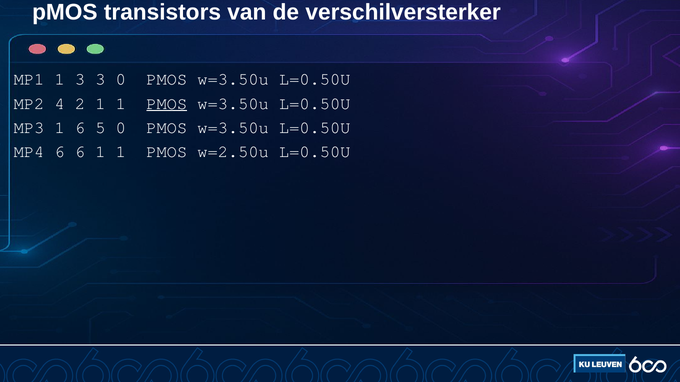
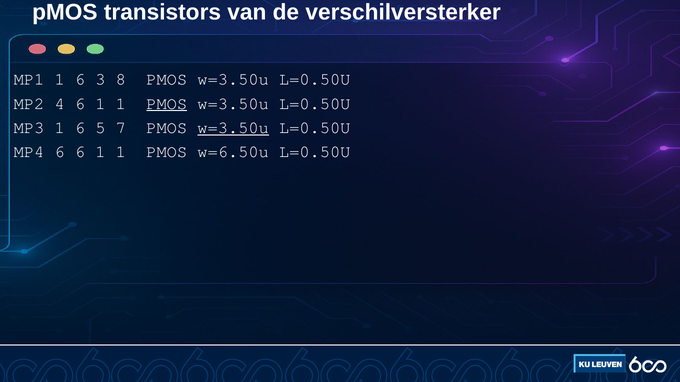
MP1 1 3: 3 -> 6
3 0: 0 -> 8
4 2: 2 -> 6
5 0: 0 -> 7
w=3.50u at (233, 128) underline: none -> present
w=2.50u: w=2.50u -> w=6.50u
